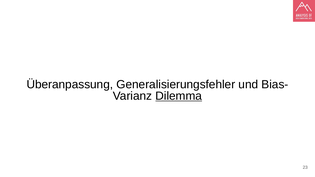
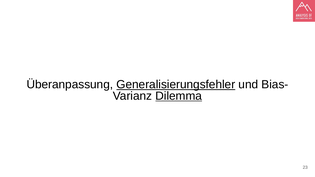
Generalisierungsfehler underline: none -> present
